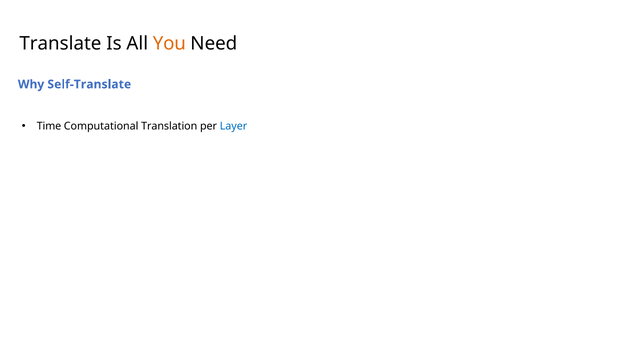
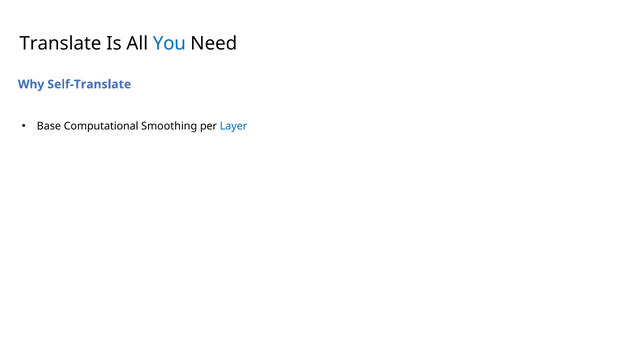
You colour: orange -> blue
Time: Time -> Base
Translation: Translation -> Smoothing
